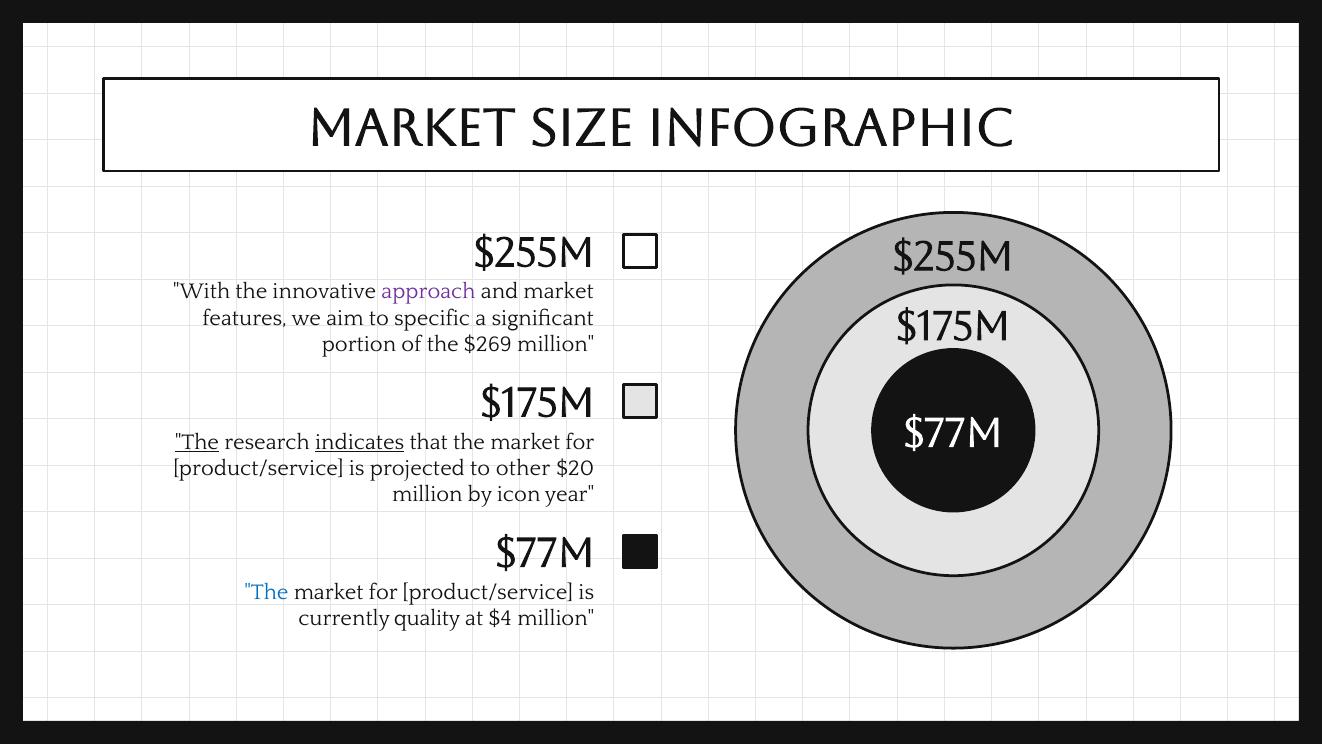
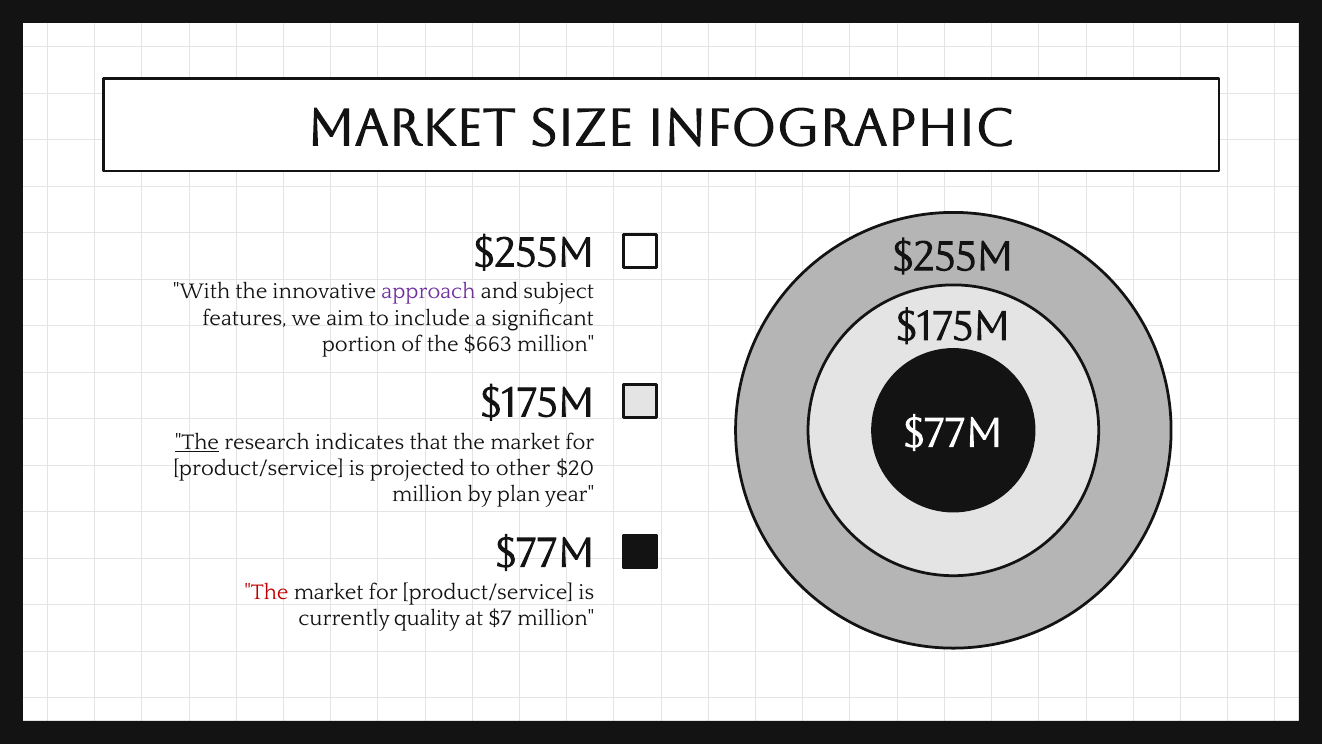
and market: market -> subject
specific: specific -> include
$269: $269 -> $663
indicates underline: present -> none
icon: icon -> plan
The at (266, 592) colour: blue -> red
$4: $4 -> $7
